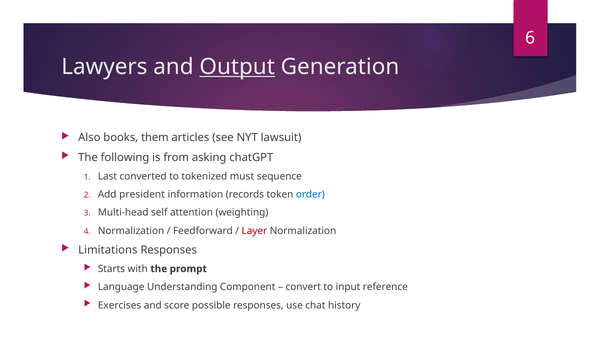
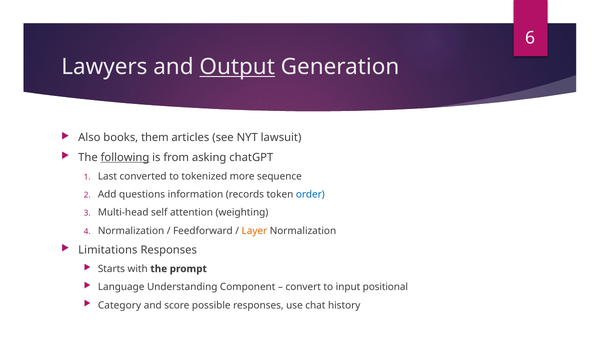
following underline: none -> present
must: must -> more
president: president -> questions
Layer colour: red -> orange
reference: reference -> positional
Exercises: Exercises -> Category
